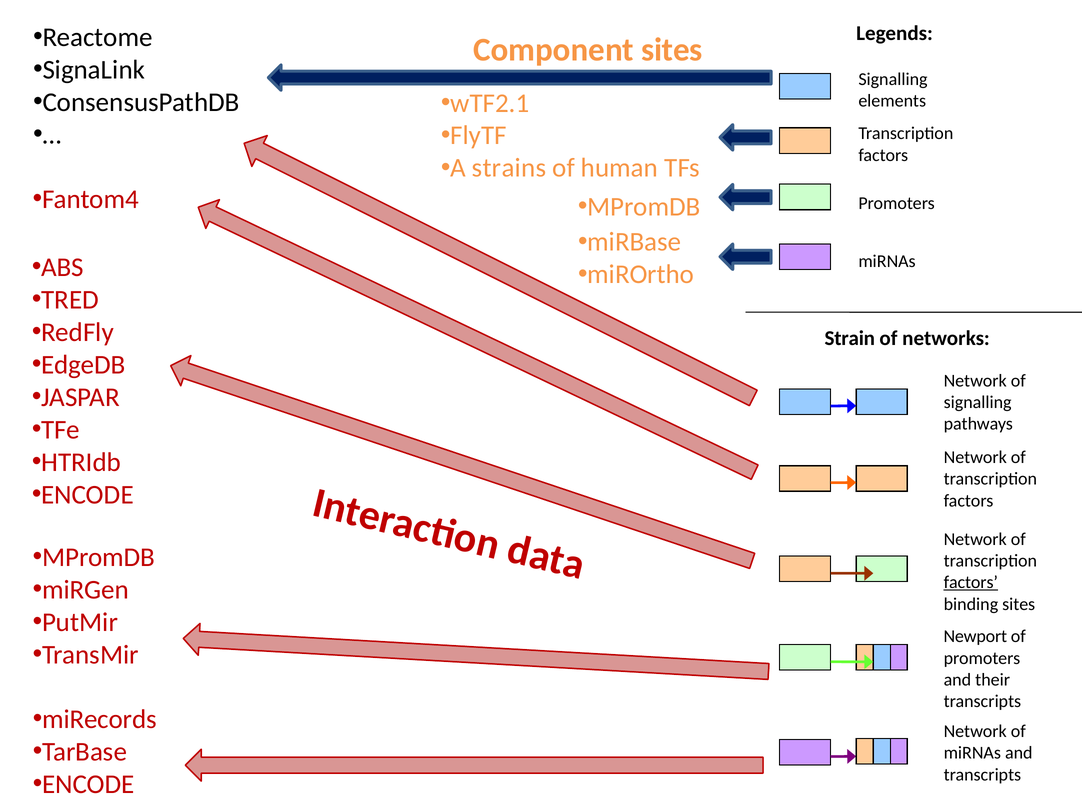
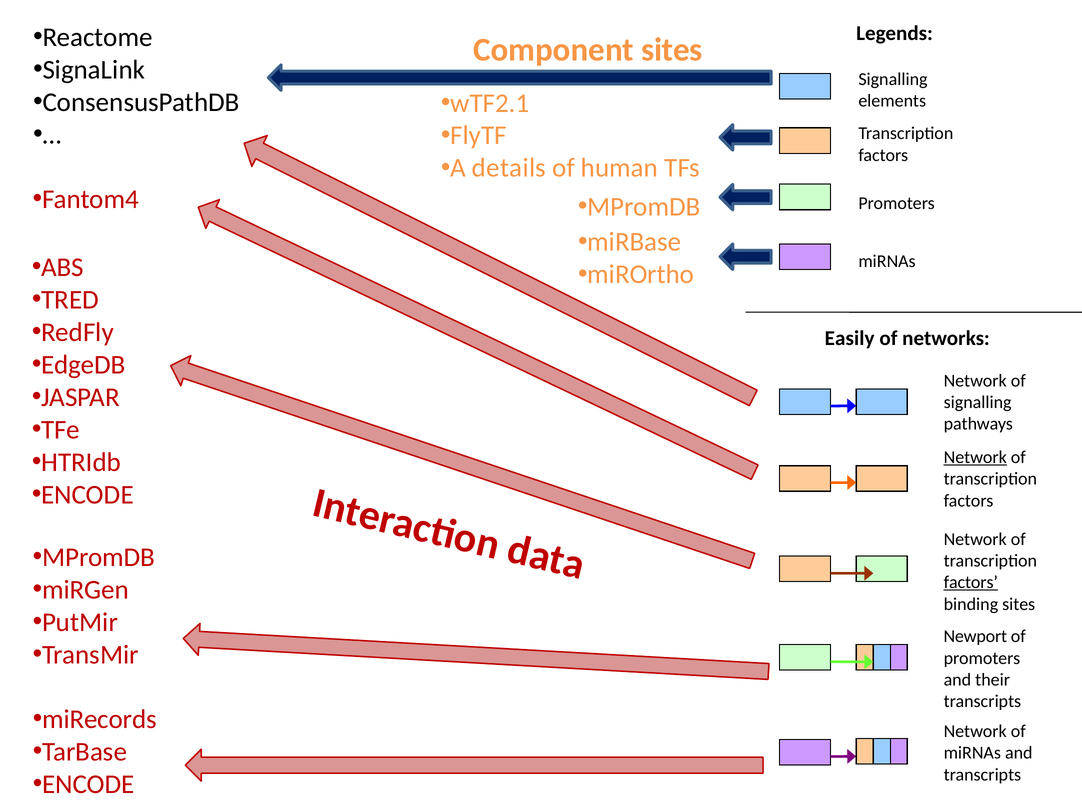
strains: strains -> details
Strain: Strain -> Easily
Network at (975, 457) underline: none -> present
